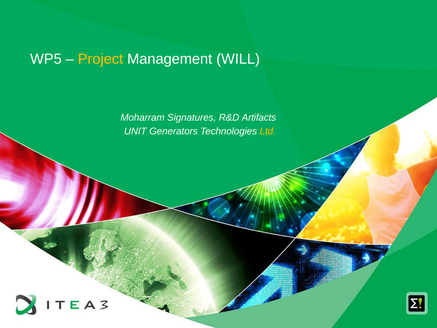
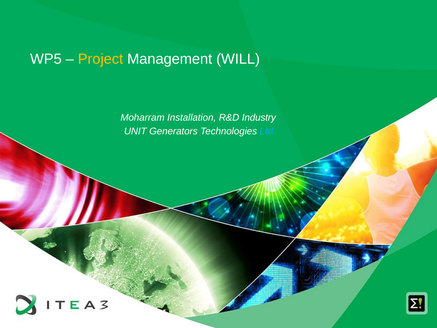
Signatures: Signatures -> Installation
Artifacts: Artifacts -> Industry
Ltd colour: yellow -> light blue
